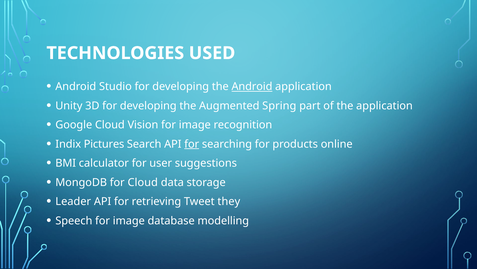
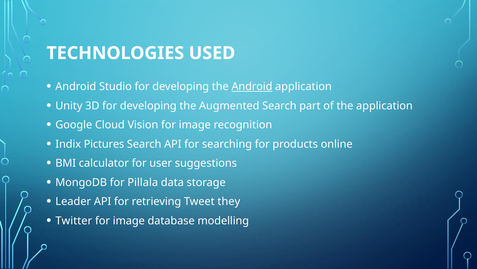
Augmented Spring: Spring -> Search
for at (192, 144) underline: present -> none
for Cloud: Cloud -> Pillala
Speech: Speech -> Twitter
